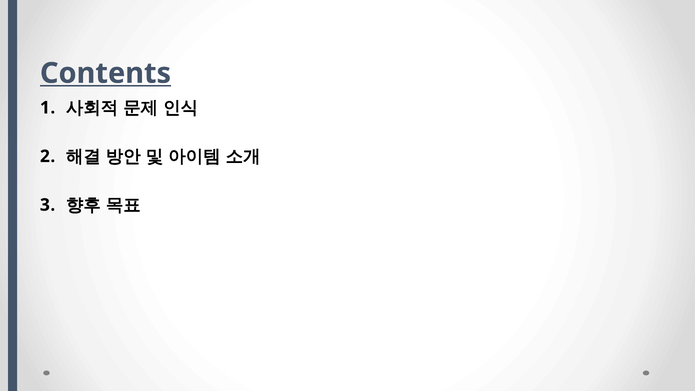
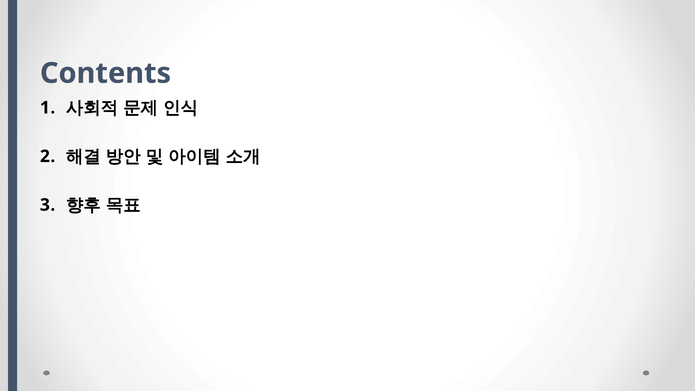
Contents underline: present -> none
